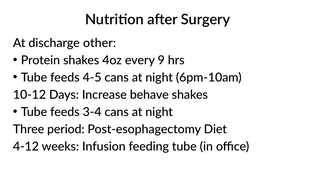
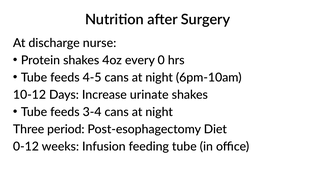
other: other -> nurse
9: 9 -> 0
behave: behave -> urinate
4-12: 4-12 -> 0-12
